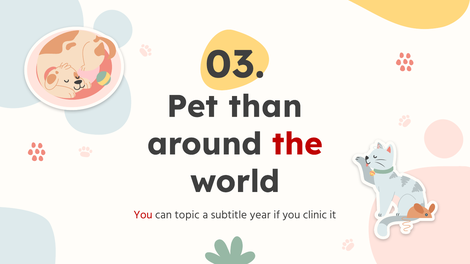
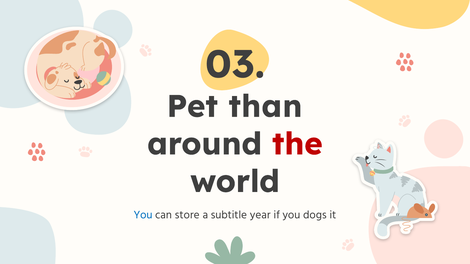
You at (143, 215) colour: red -> blue
topic: topic -> store
clinic: clinic -> dogs
